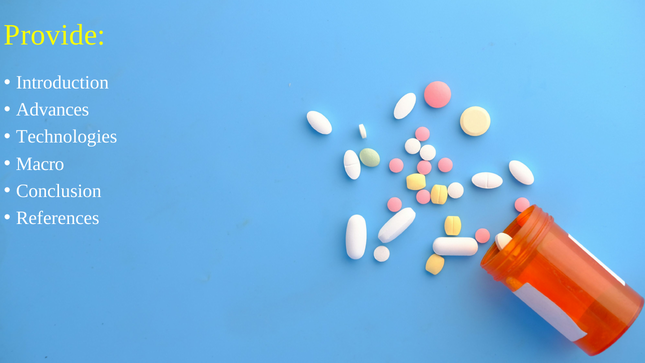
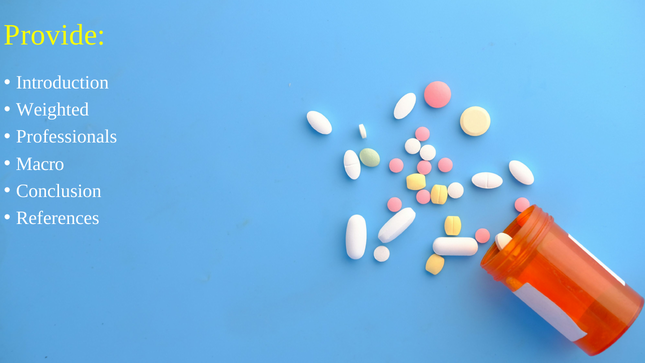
Advances: Advances -> Weighted
Technologies: Technologies -> Professionals
